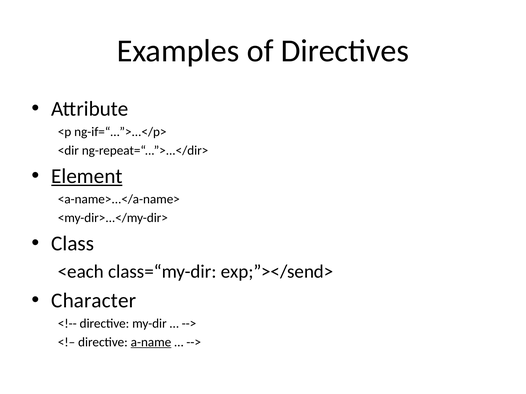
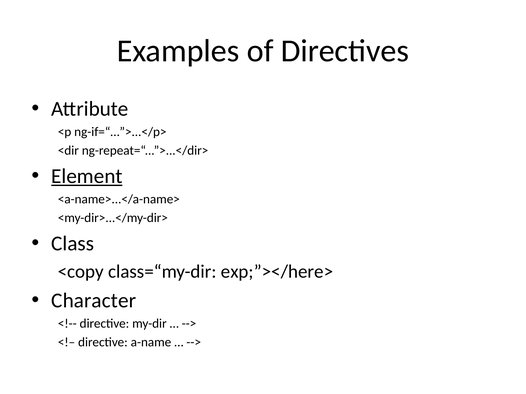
<each: <each -> <copy
exp;”></send>: exp;”></send> -> exp;”></here>
a-name underline: present -> none
